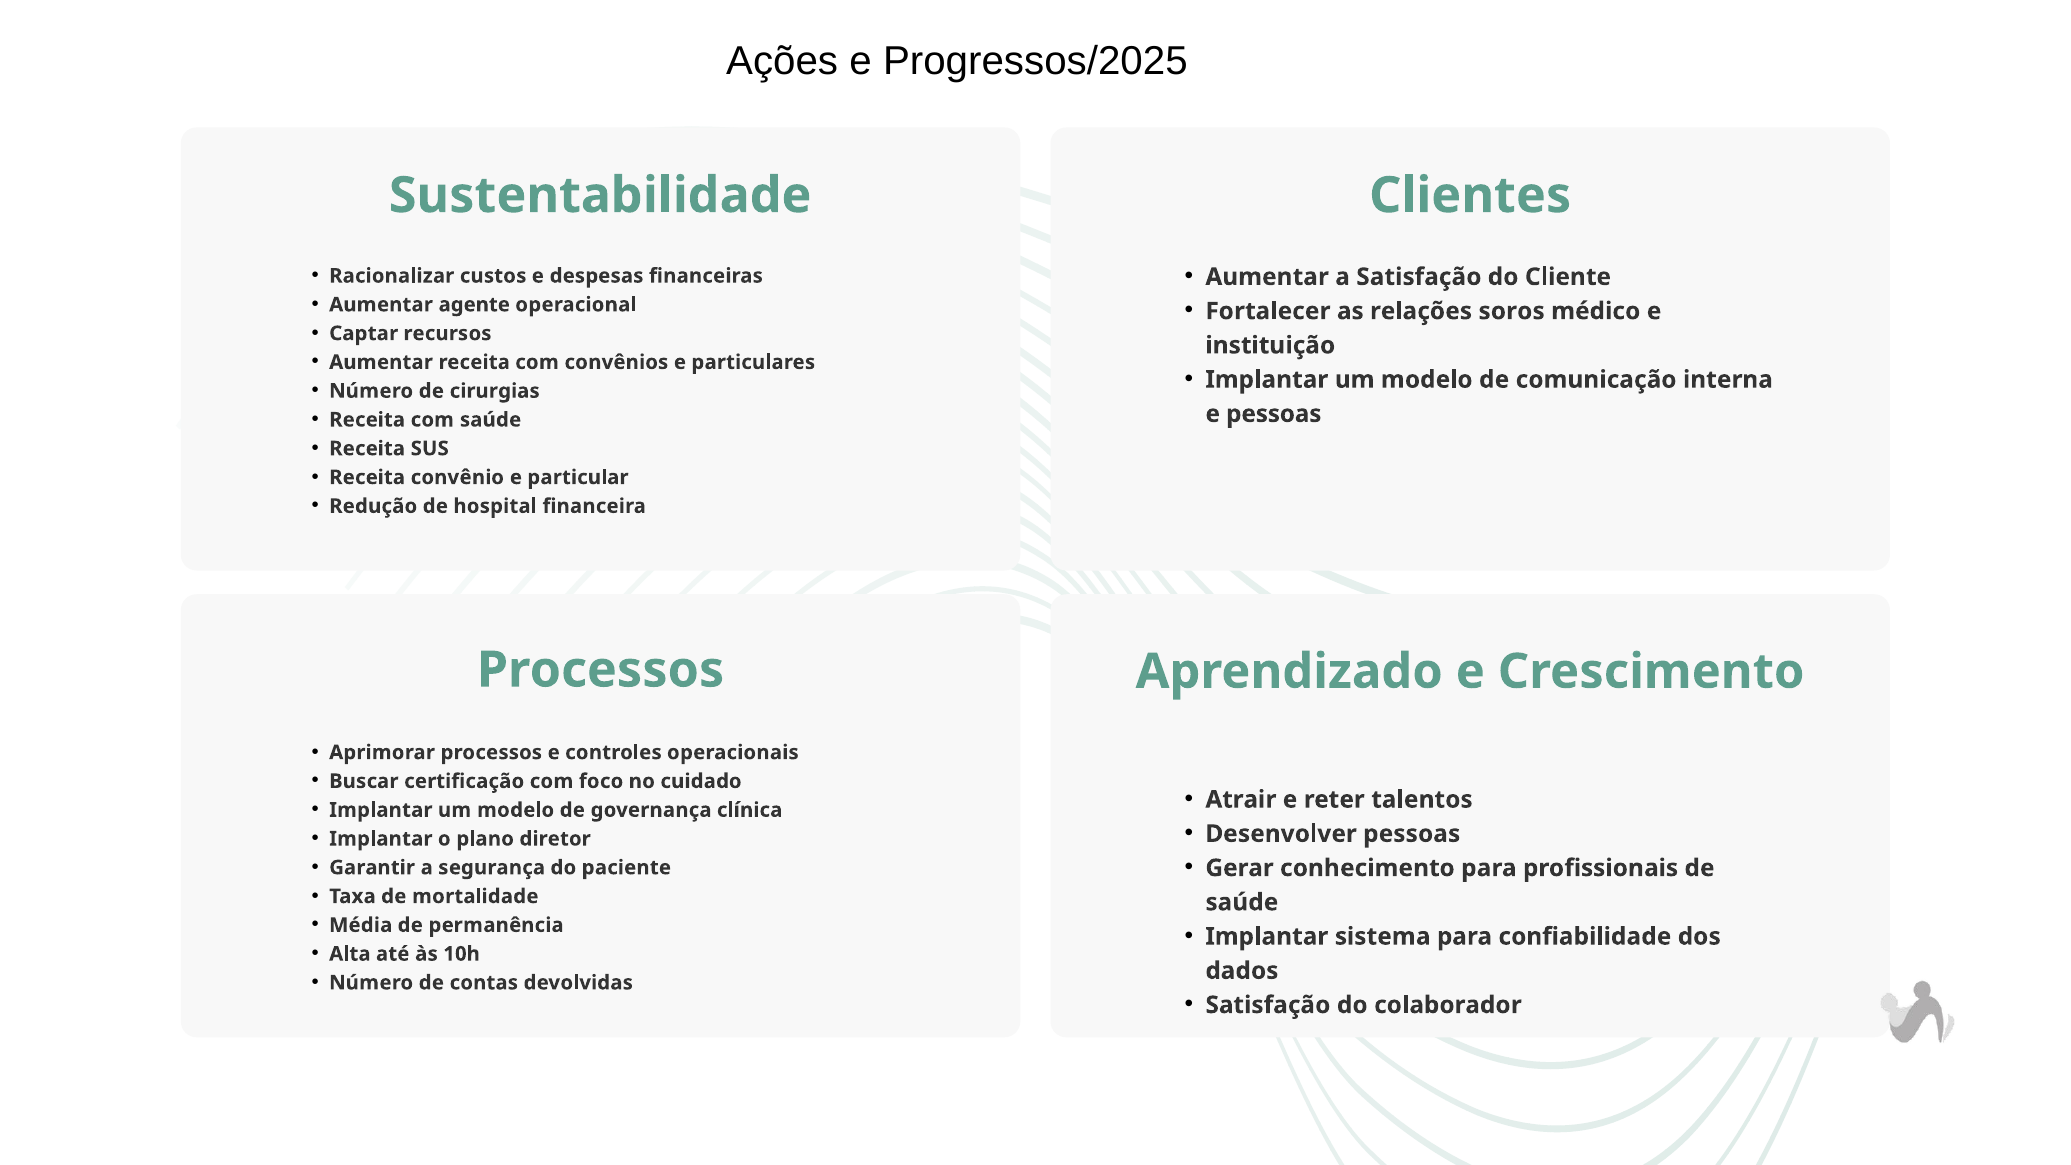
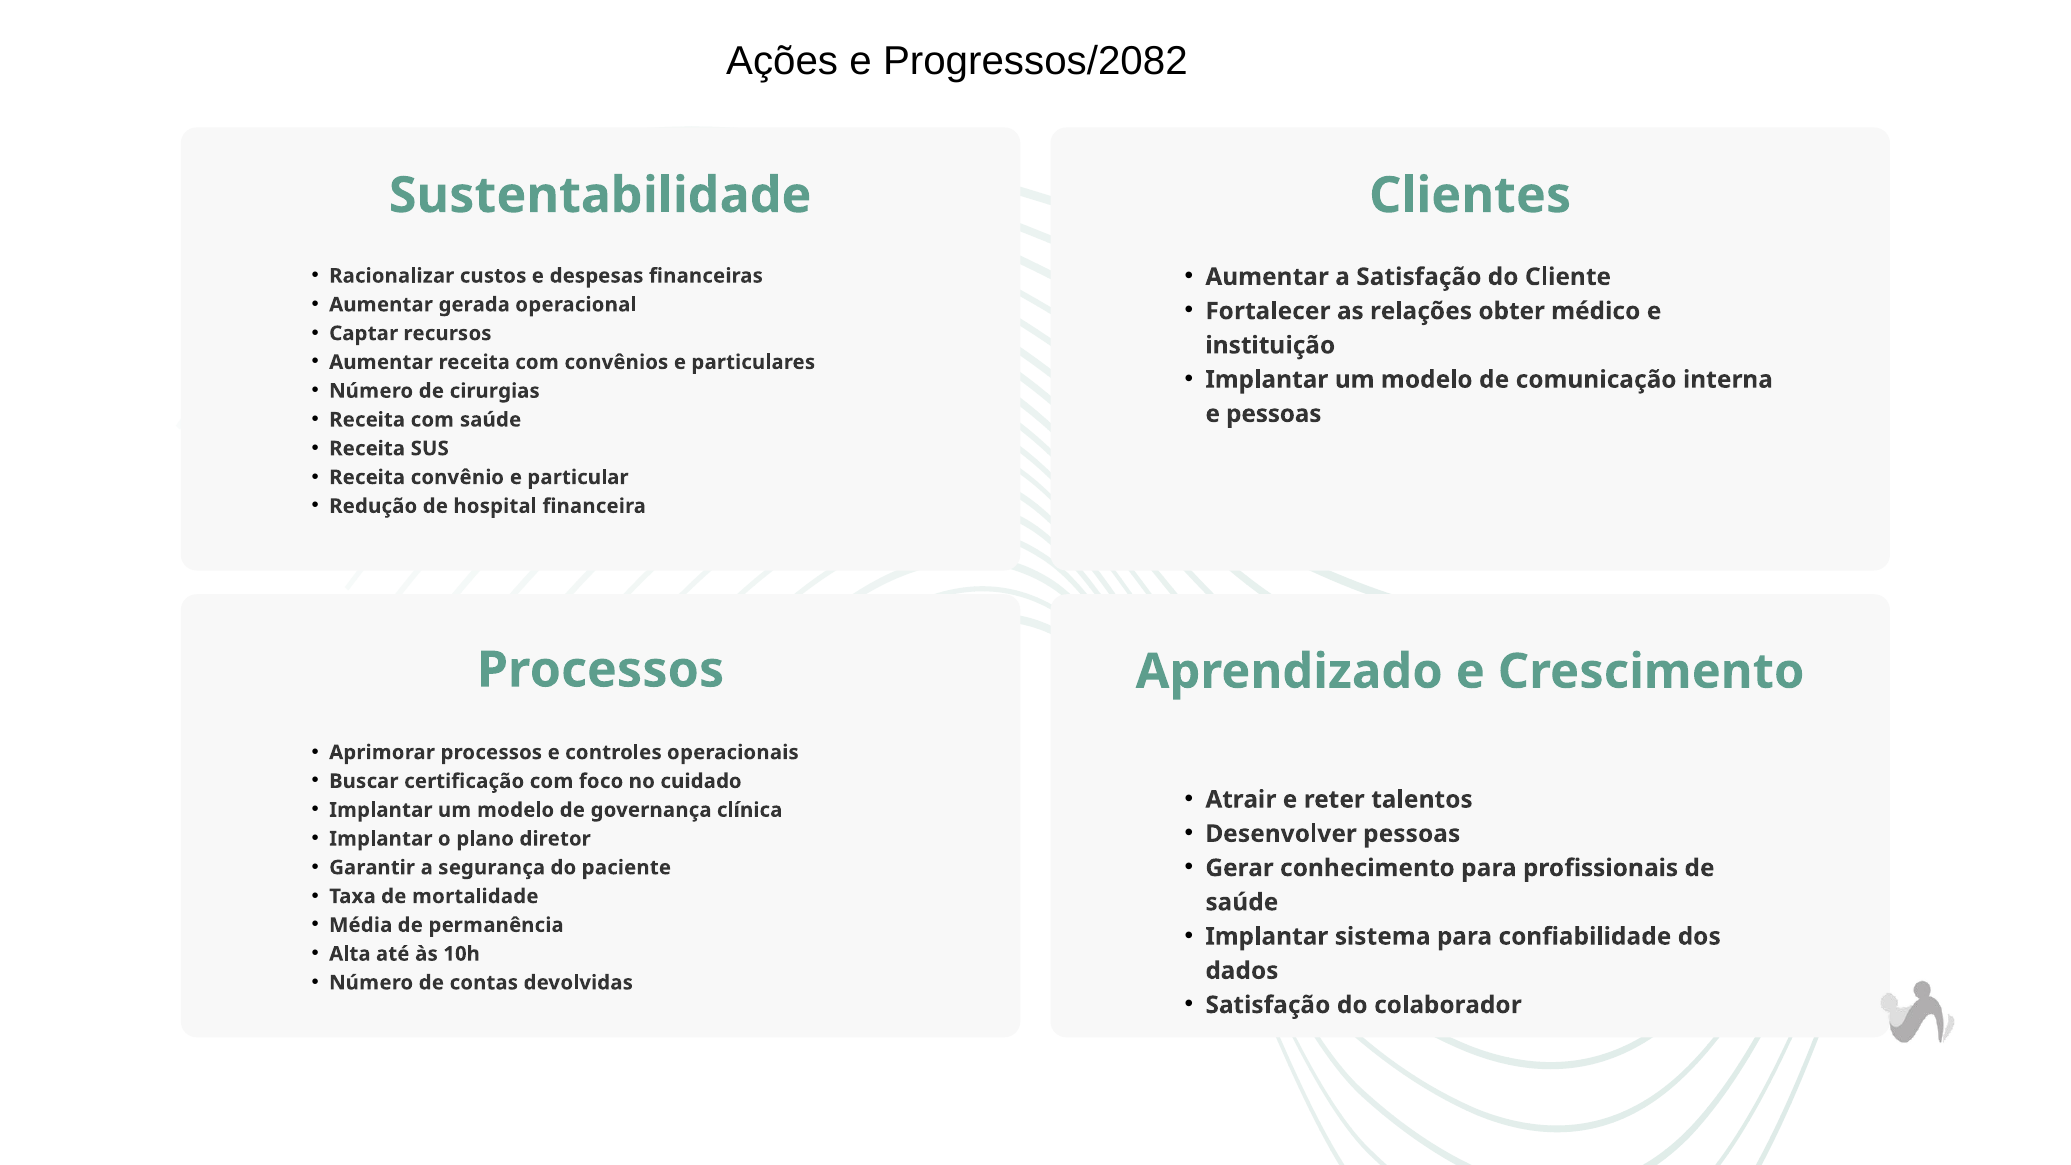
Progressos/2025: Progressos/2025 -> Progressos/2082
agente: agente -> gerada
soros: soros -> obter
